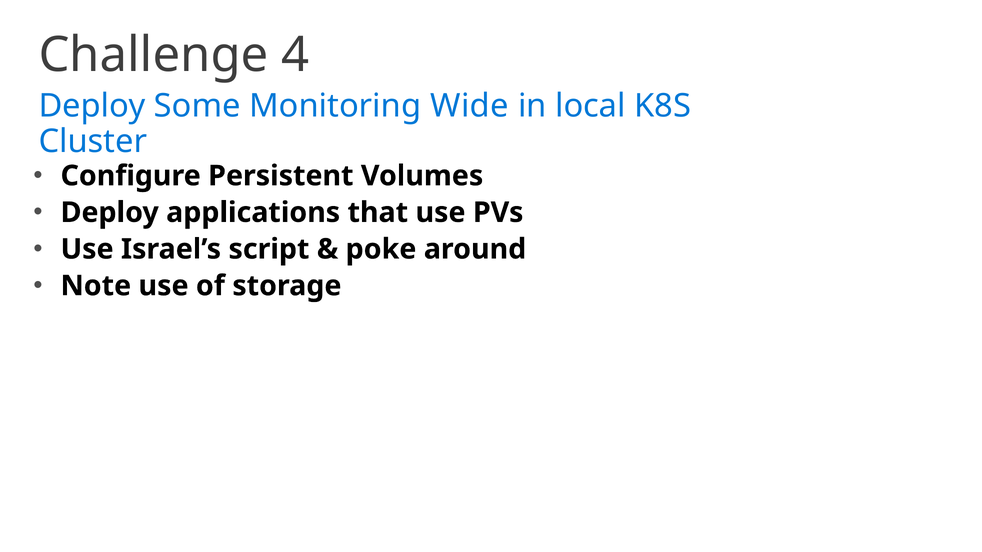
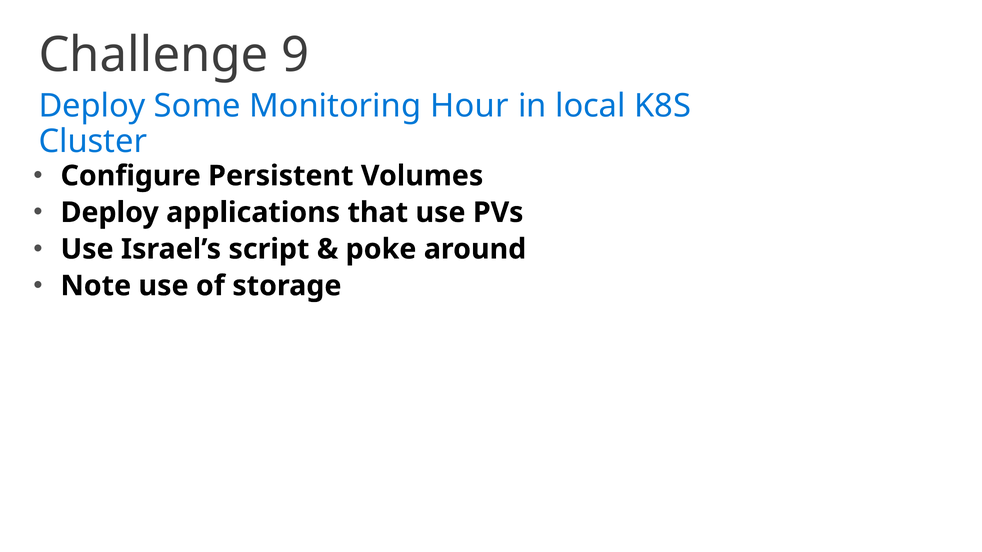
4: 4 -> 9
Wide: Wide -> Hour
